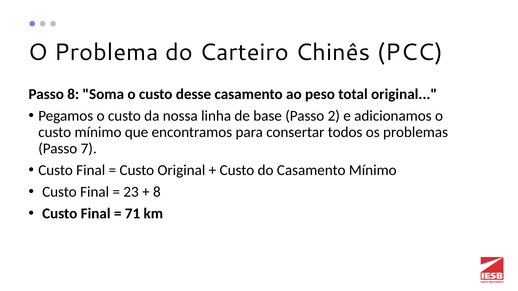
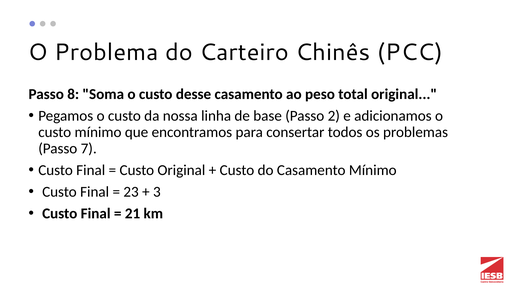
8 at (157, 192): 8 -> 3
71: 71 -> 21
